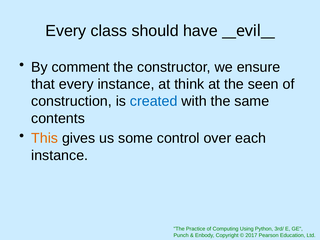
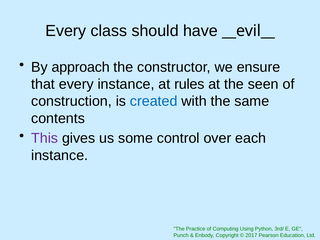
comment: comment -> approach
think: think -> rules
This colour: orange -> purple
